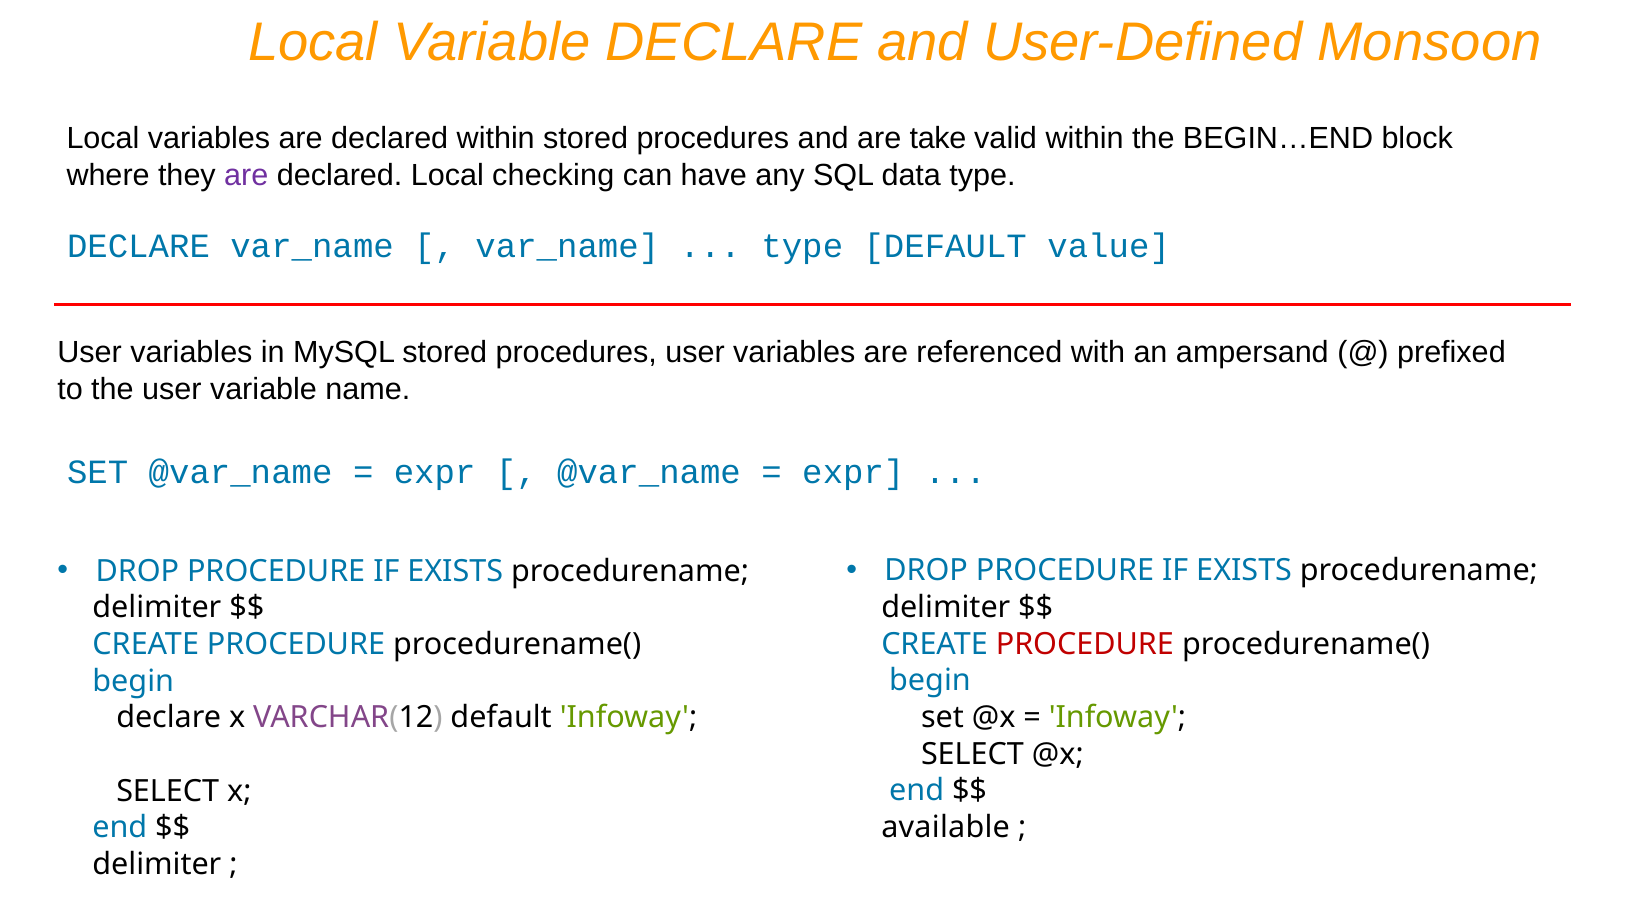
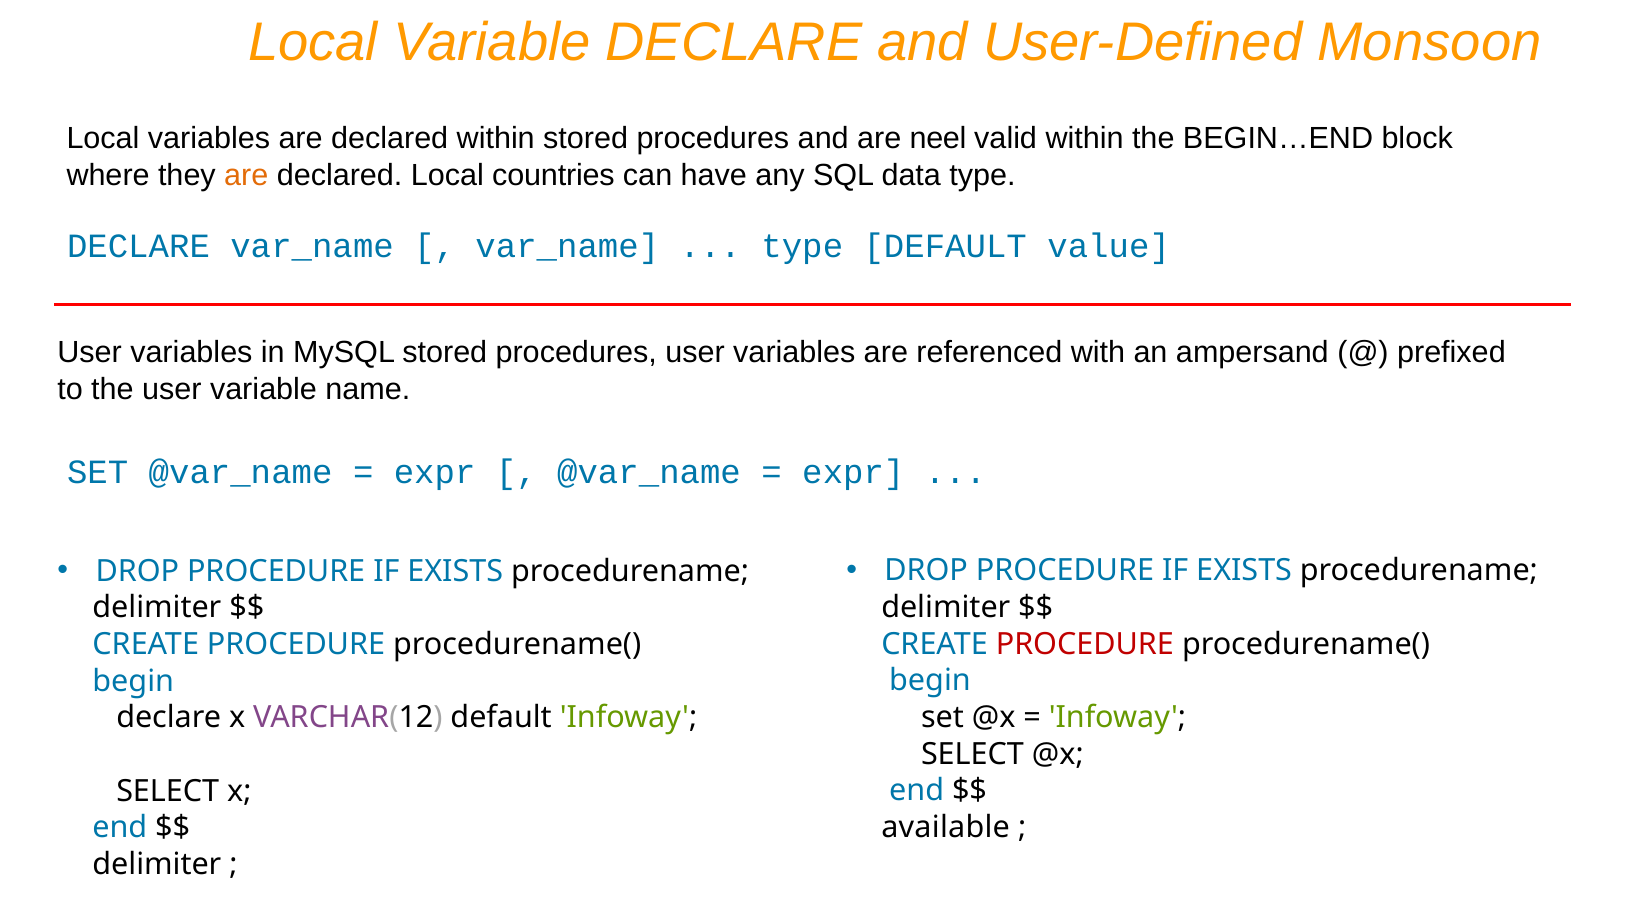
take: take -> neel
are at (246, 175) colour: purple -> orange
checking: checking -> countries
